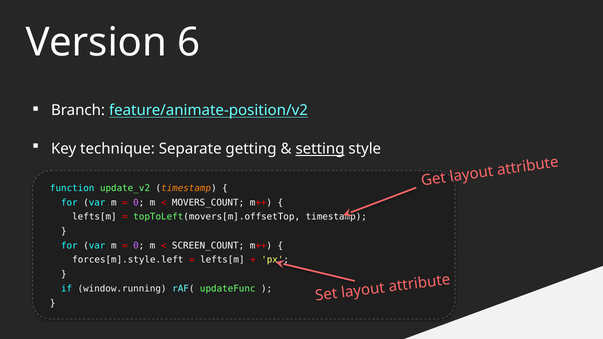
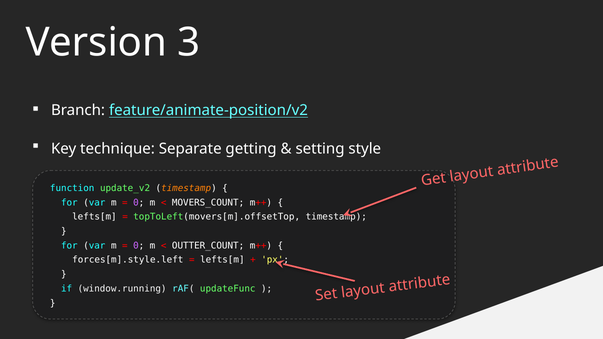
6: 6 -> 3
setting underline: present -> none
SCREEN_COUNT: SCREEN_COUNT -> OUTTER_COUNT
